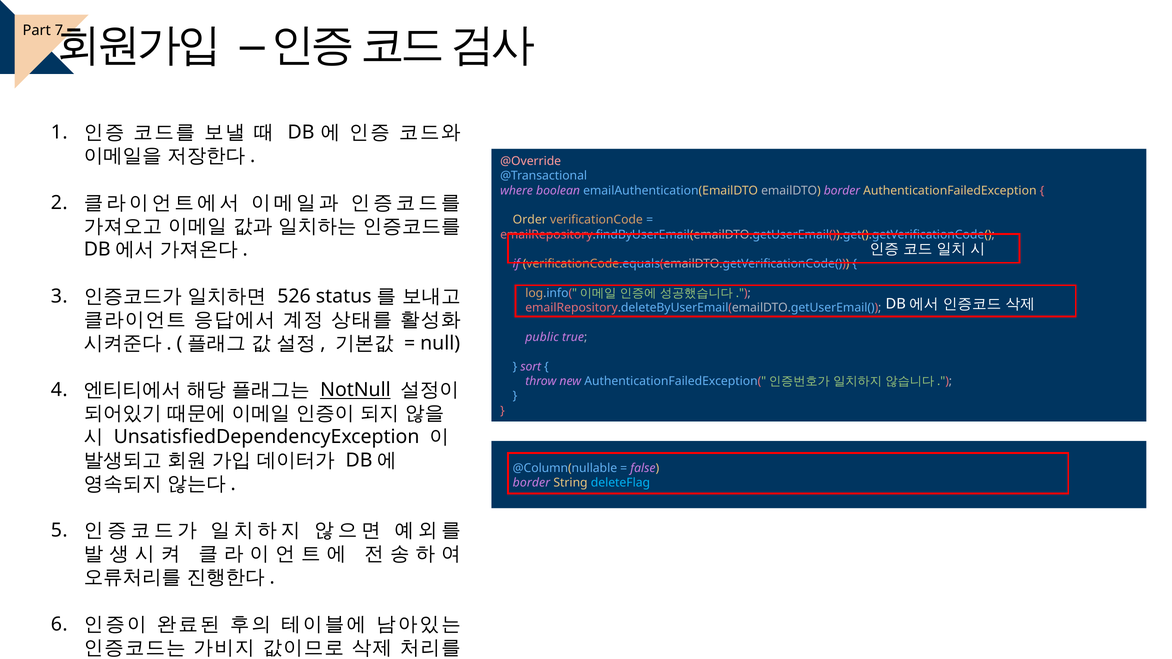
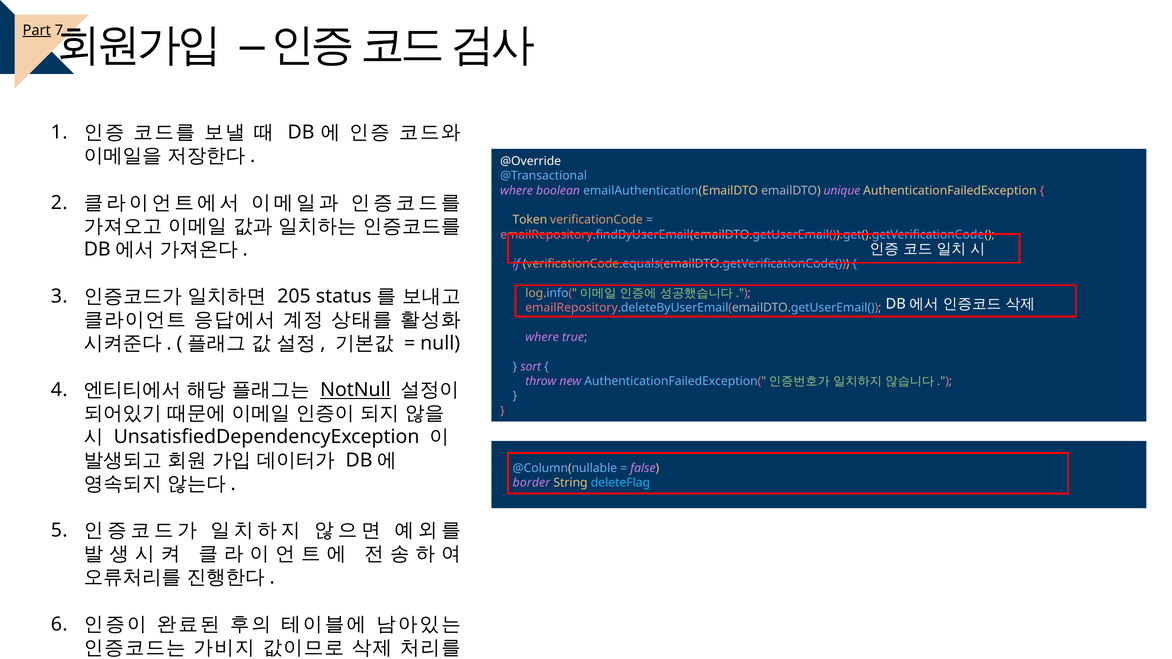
Part underline: none -> present
@Override colour: pink -> white
emailDTO border: border -> unique
Order: Order -> Token
526: 526 -> 205
public at (542, 337): public -> where
